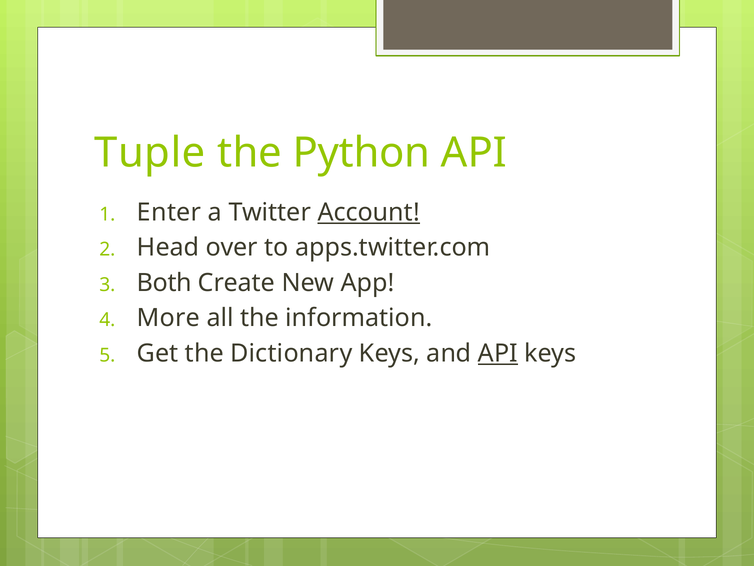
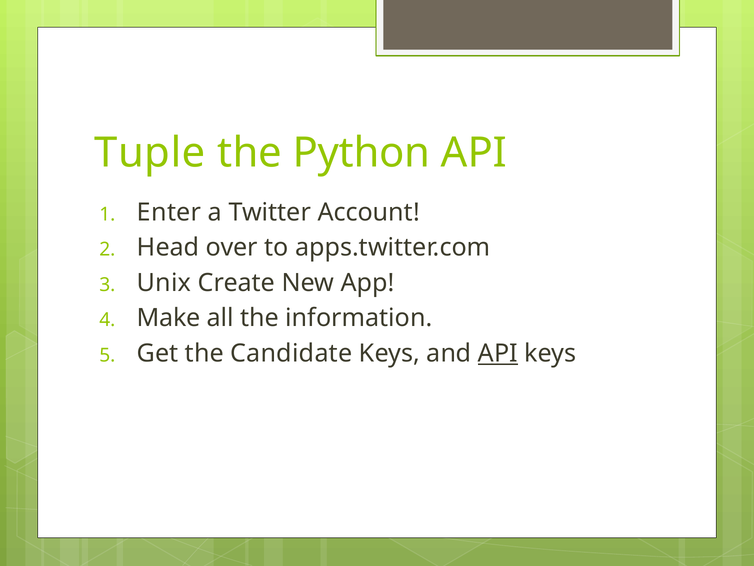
Account underline: present -> none
Both: Both -> Unix
More: More -> Make
Dictionary: Dictionary -> Candidate
